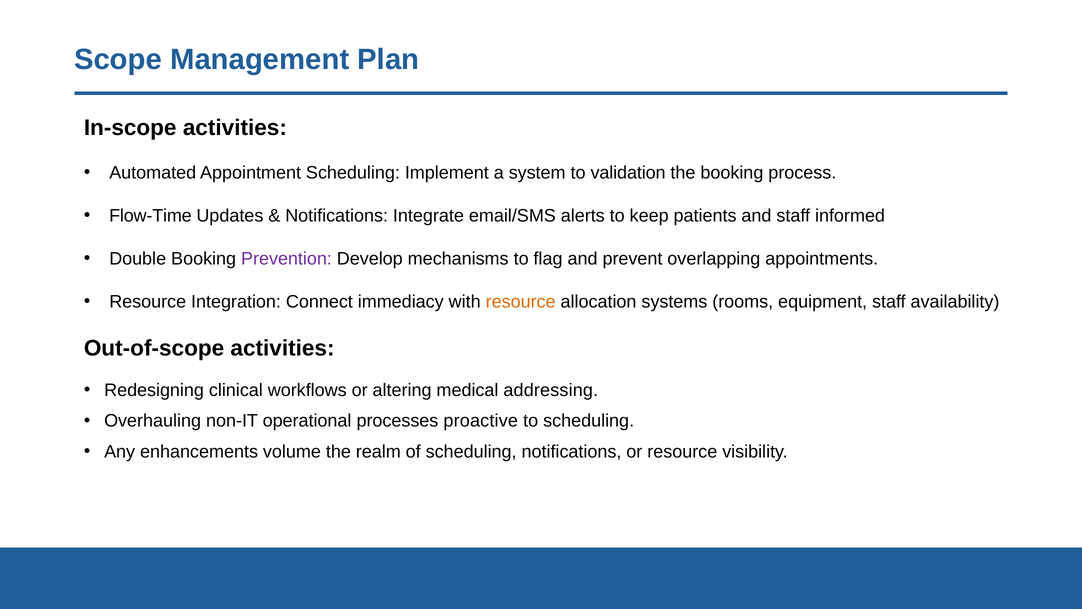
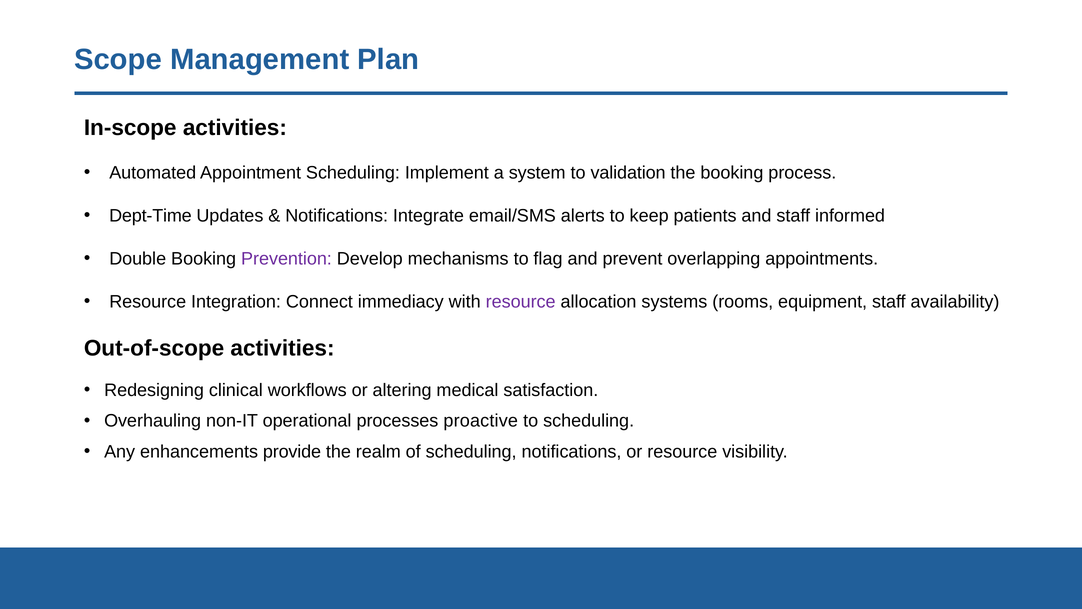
Flow-Time: Flow-Time -> Dept-Time
resource at (521, 302) colour: orange -> purple
addressing: addressing -> satisfaction
volume: volume -> provide
